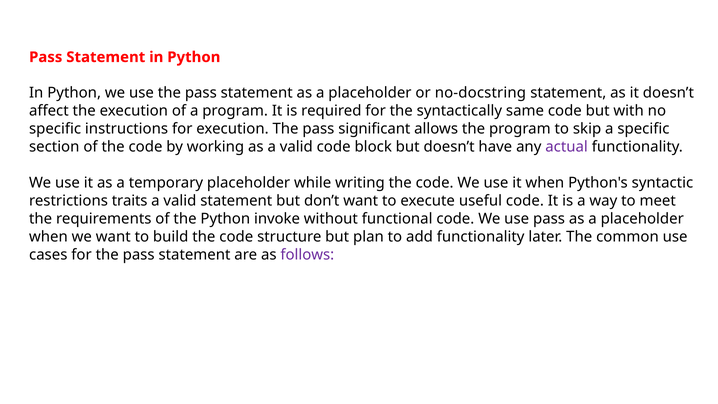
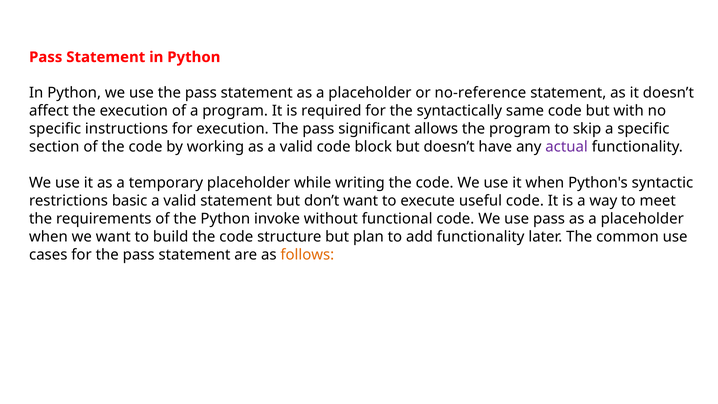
no-docstring: no-docstring -> no-reference
traits: traits -> basic
follows colour: purple -> orange
